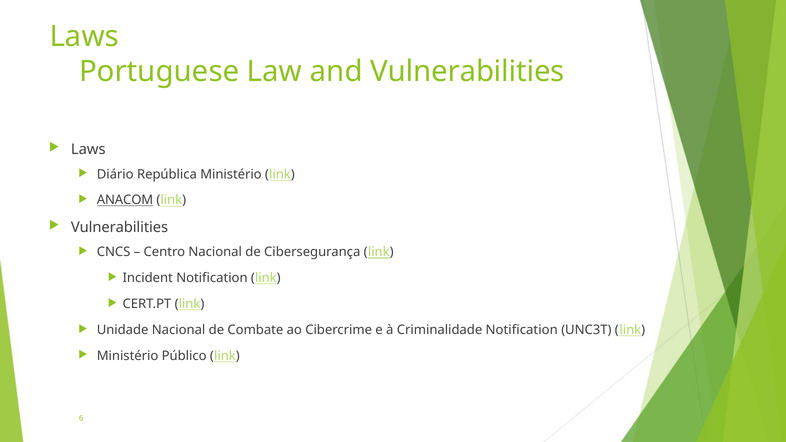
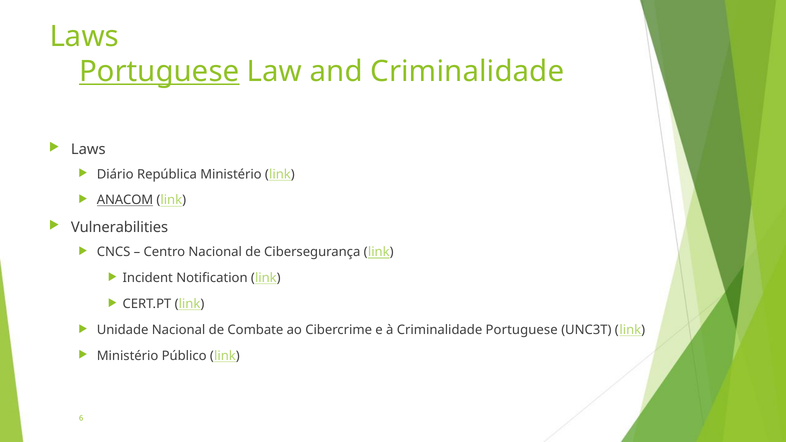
Portuguese at (159, 72) underline: none -> present
and Vulnerabilities: Vulnerabilities -> Criminalidade
Criminalidade Notification: Notification -> Portuguese
